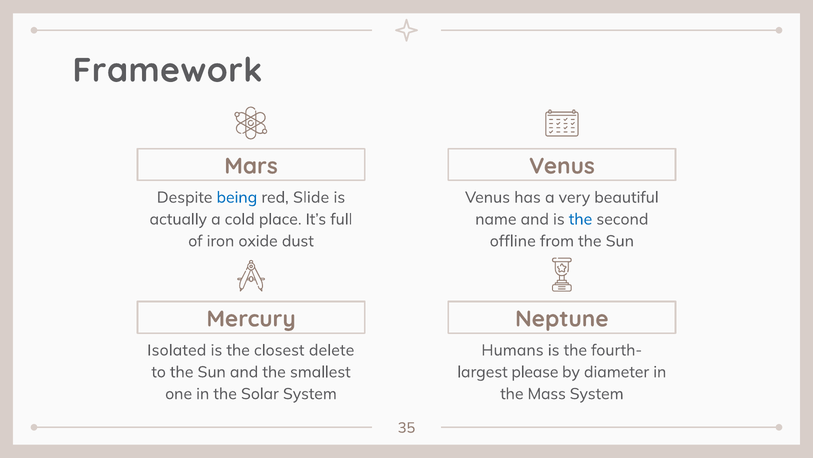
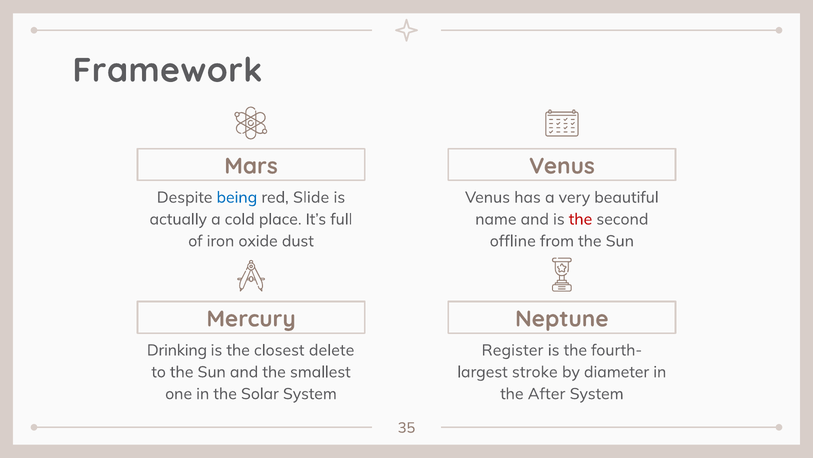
the at (581, 219) colour: blue -> red
Isolated: Isolated -> Drinking
Humans: Humans -> Register
please: please -> stroke
Mass: Mass -> After
